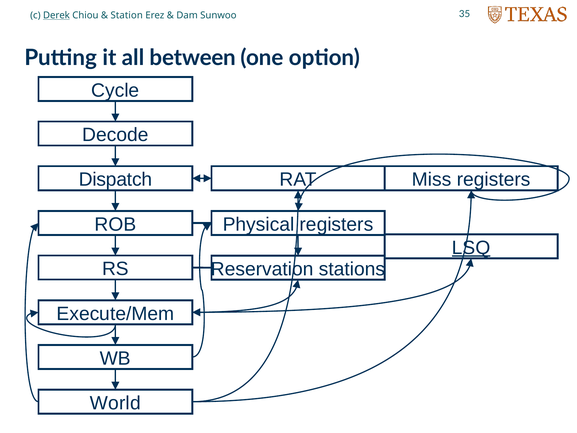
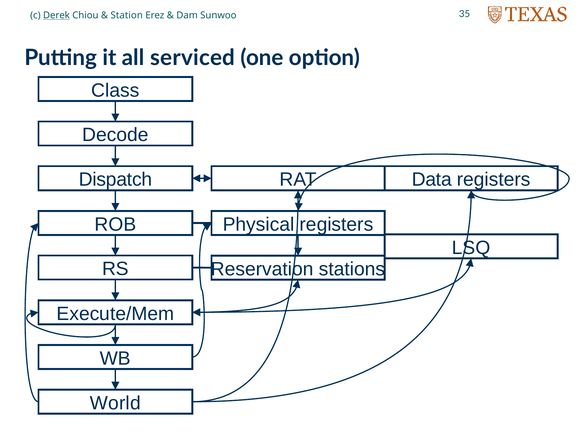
between: between -> serviced
Cycle: Cycle -> Class
Miss: Miss -> Data
LSQ underline: present -> none
